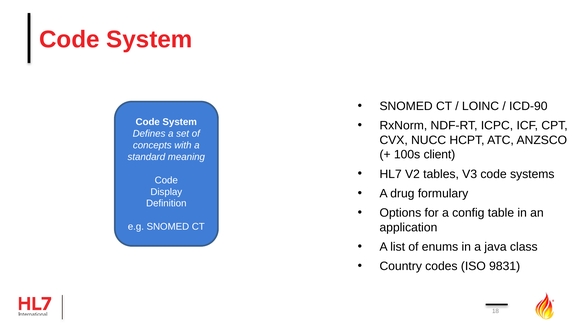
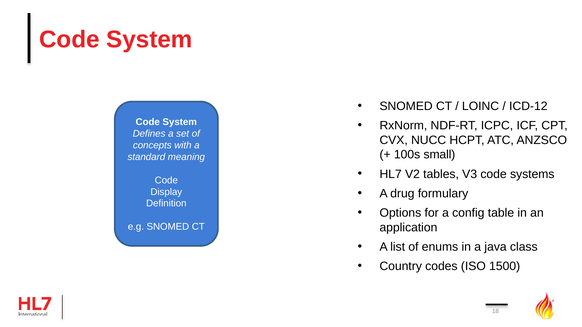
ICD-90: ICD-90 -> ICD-12
client: client -> small
9831: 9831 -> 1500
